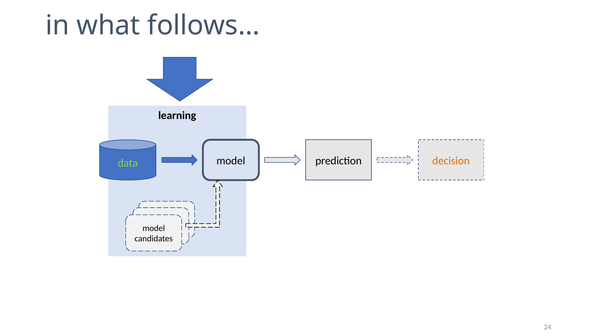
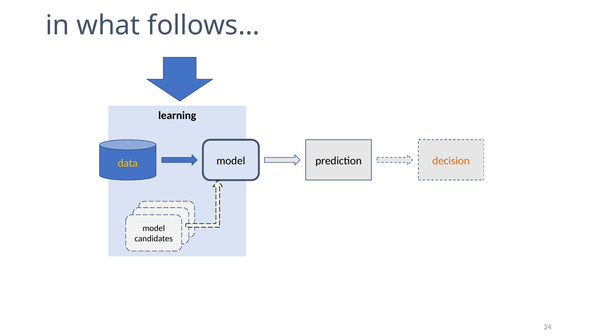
data colour: light green -> yellow
